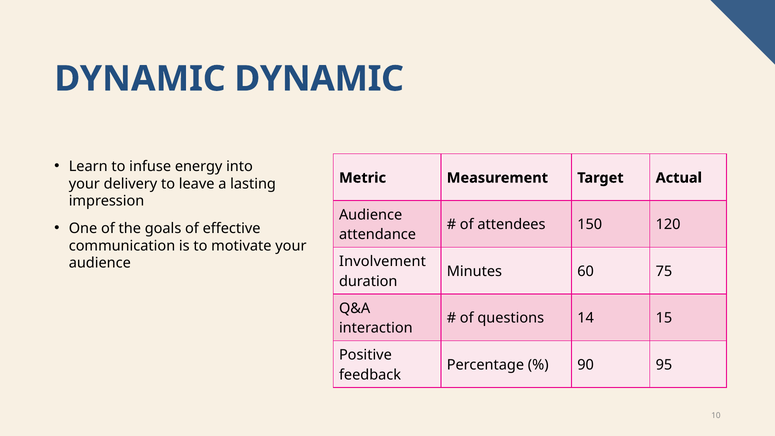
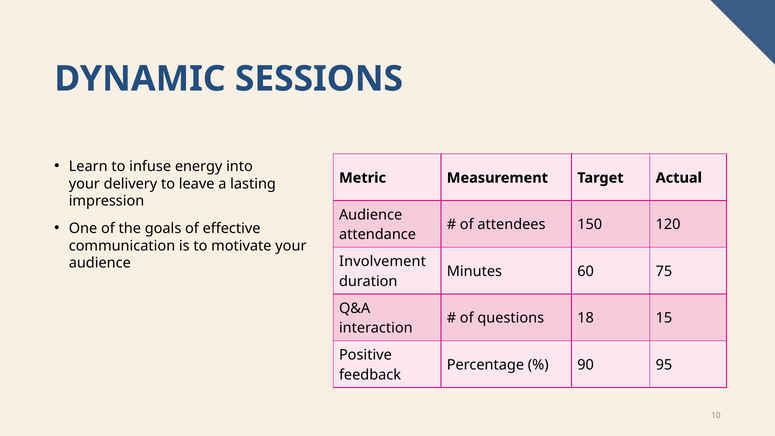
DYNAMIC DYNAMIC: DYNAMIC -> SESSIONS
14: 14 -> 18
